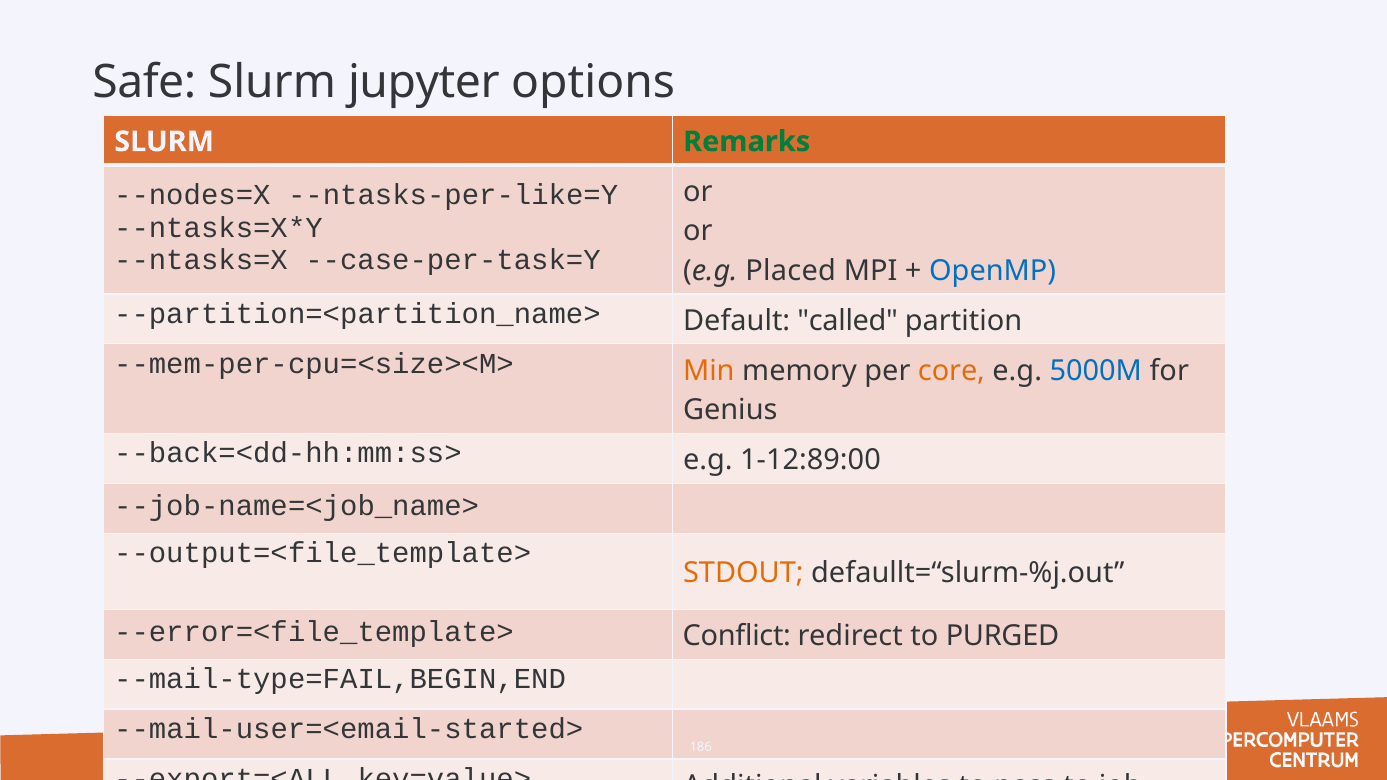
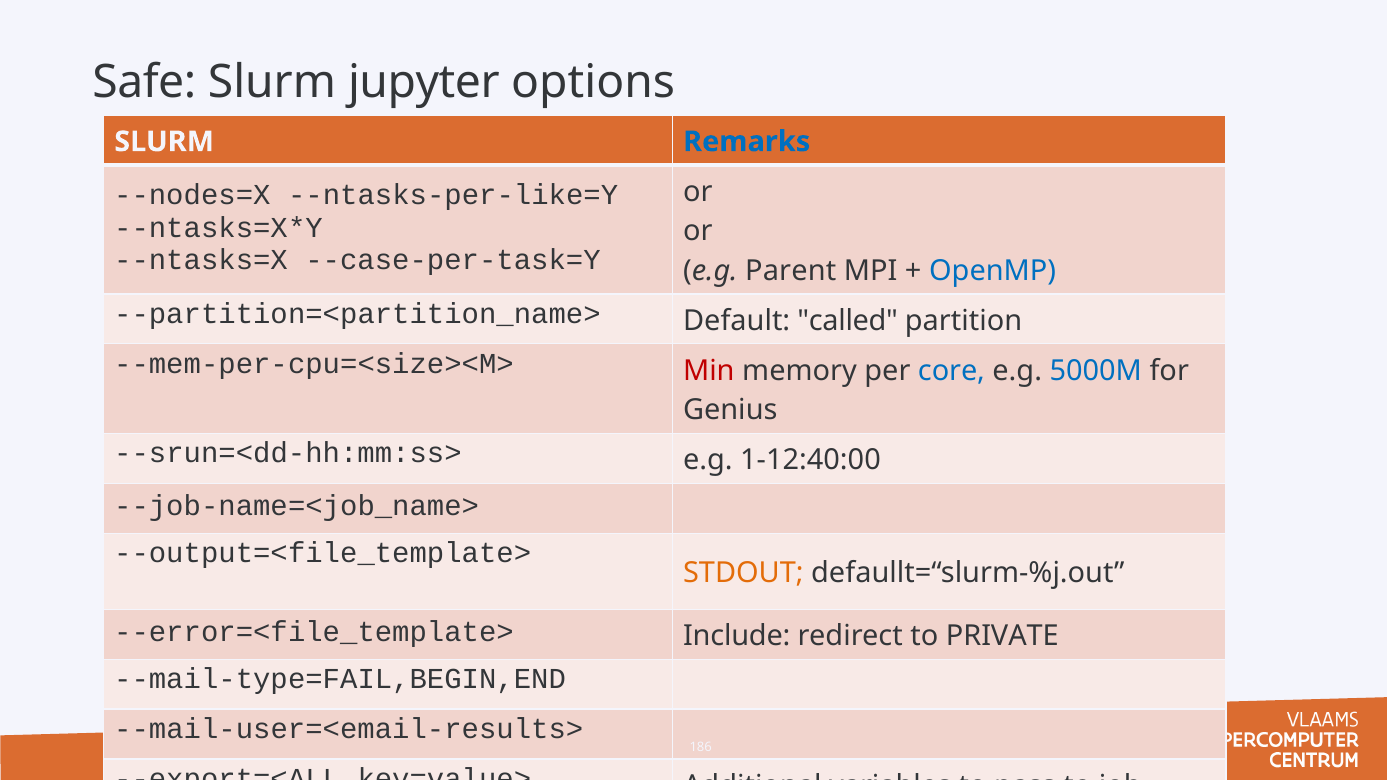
Remarks colour: green -> blue
Placed: Placed -> Parent
Min colour: orange -> red
core colour: orange -> blue
--back=<dd-hh:mm:ss>: --back=<dd-hh:mm:ss> -> --srun=<dd-hh:mm:ss>
1-12:89:00: 1-12:89:00 -> 1-12:40:00
Conflict: Conflict -> Include
PURGED: PURGED -> PRIVATE
--mail-user=<email-started>: --mail-user=<email-started> -> --mail-user=<email-results>
